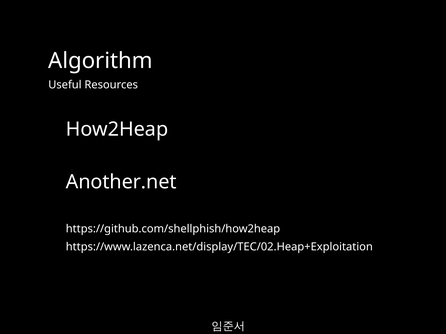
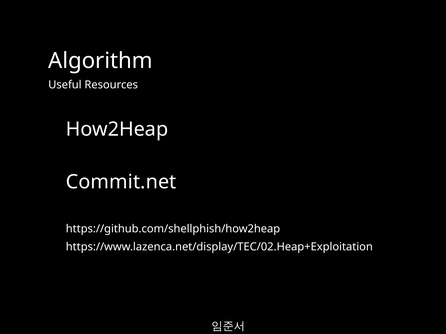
Another.net: Another.net -> Commit.net
